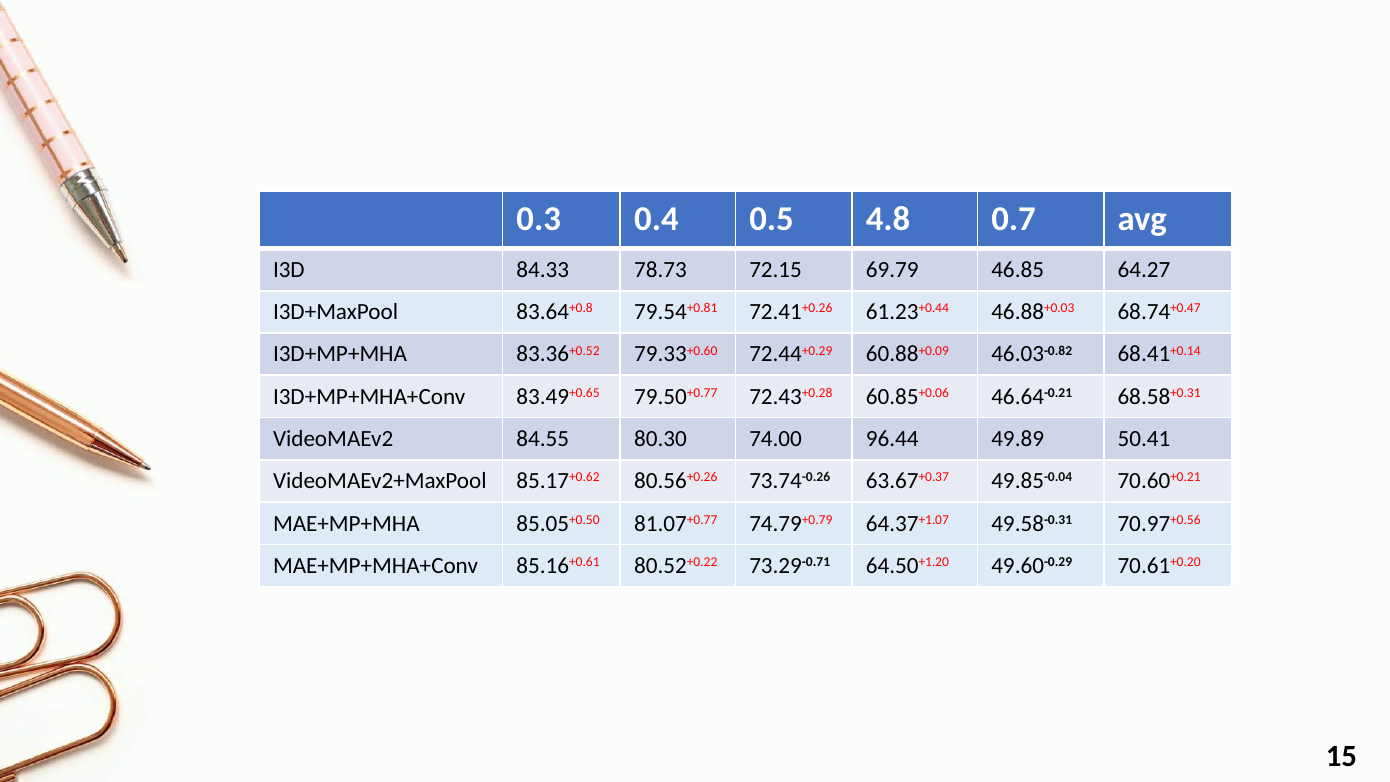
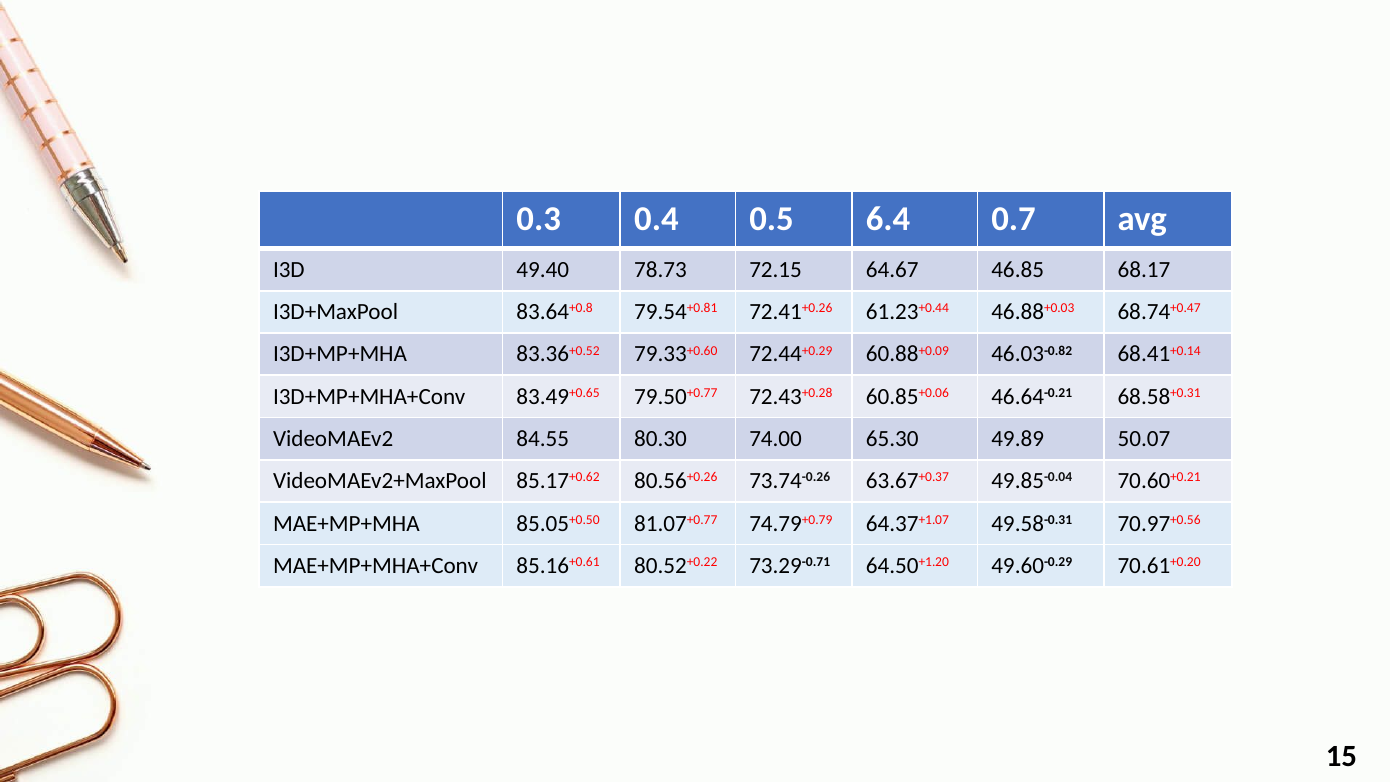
4.8: 4.8 -> 6.4
84.33: 84.33 -> 49.40
69.79: 69.79 -> 64.67
64.27: 64.27 -> 68.17
96.44: 96.44 -> 65.30
50.41: 50.41 -> 50.07
